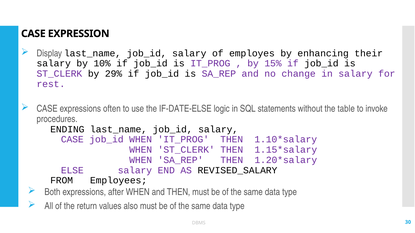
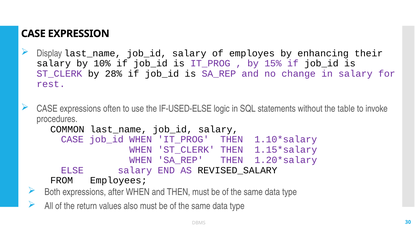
29%: 29% -> 28%
IF-DATE-ELSE: IF-DATE-ELSE -> IF-USED-ELSE
ENDING: ENDING -> COMMON
